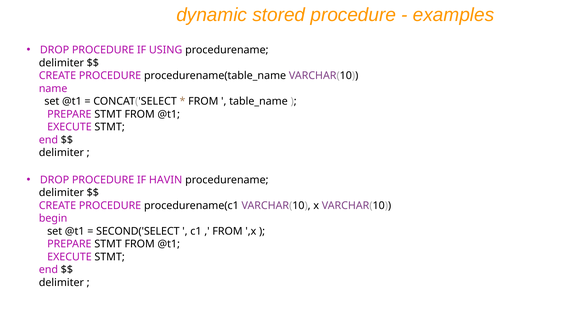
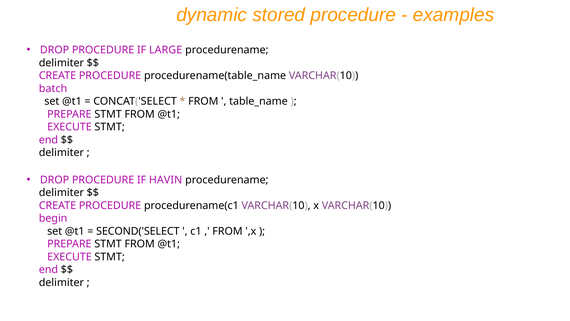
USING: USING -> LARGE
name: name -> batch
